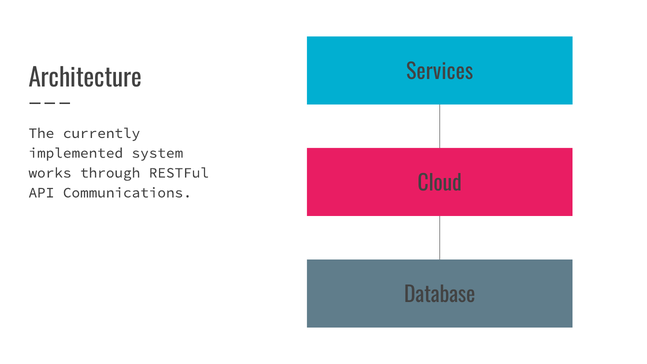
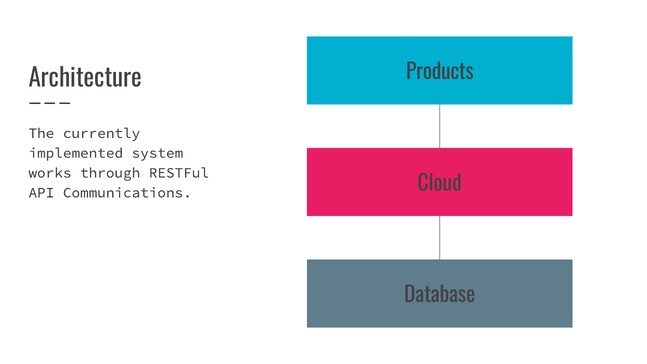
Services: Services -> Products
